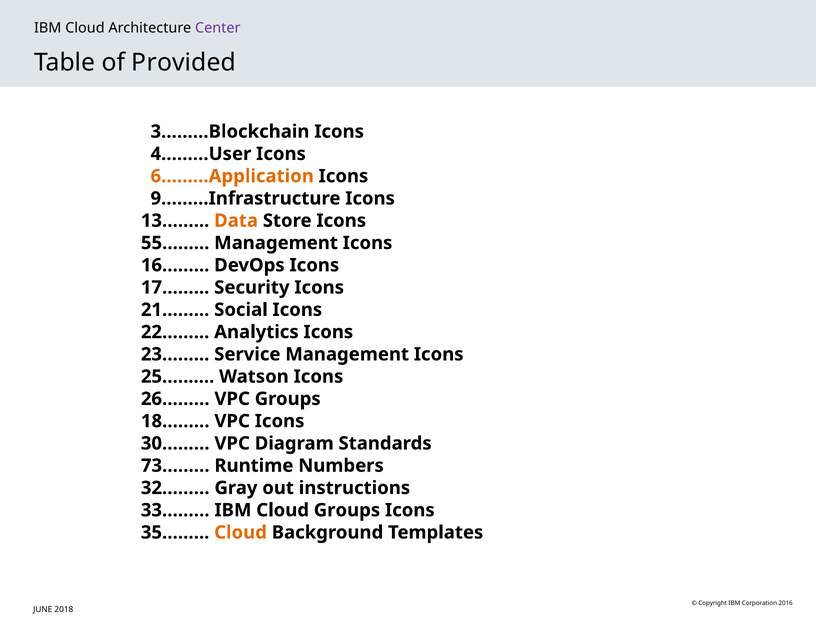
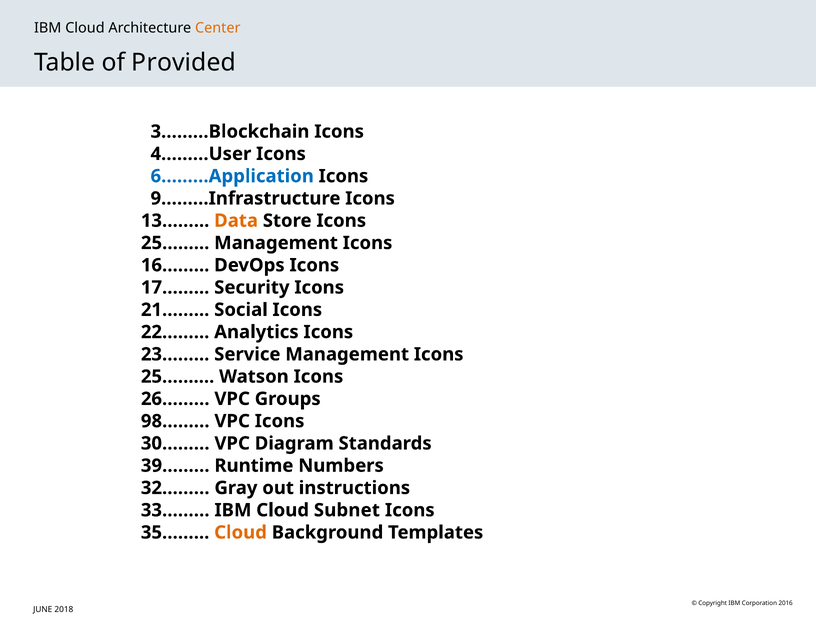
Center colour: purple -> orange
6………Application colour: orange -> blue
55……: 55…… -> 25……
18………: 18……… -> 98………
73………: 73……… -> 39………
Cloud Groups: Groups -> Subnet
